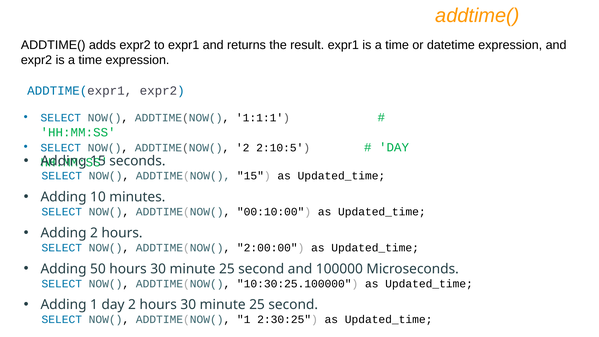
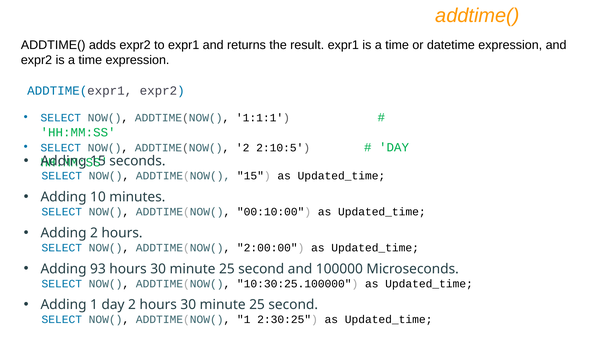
50: 50 -> 93
